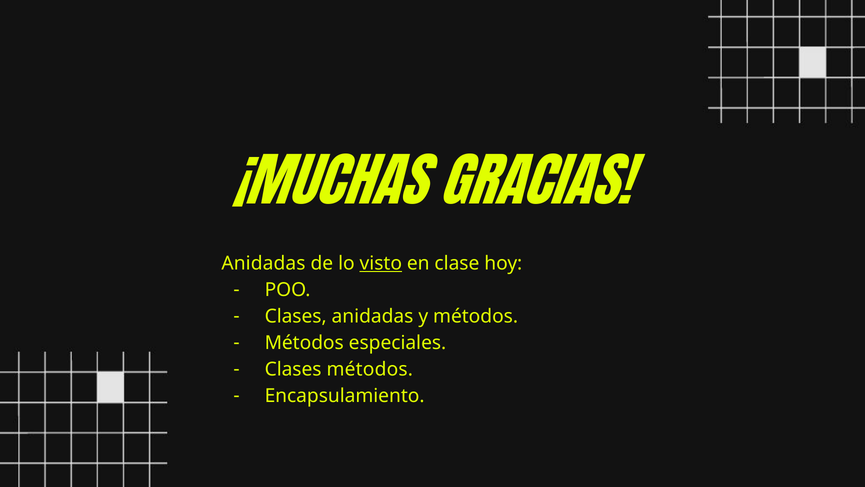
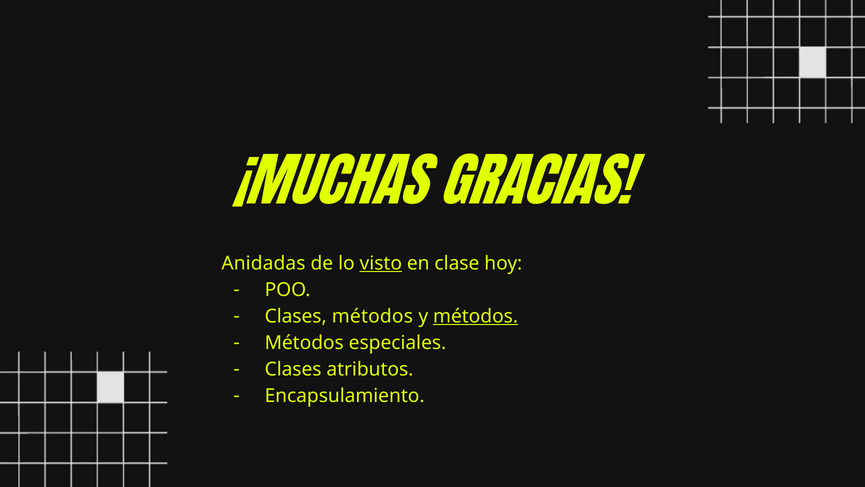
Clases anidadas: anidadas -> métodos
métodos at (476, 316) underline: none -> present
Clases métodos: métodos -> atributos
